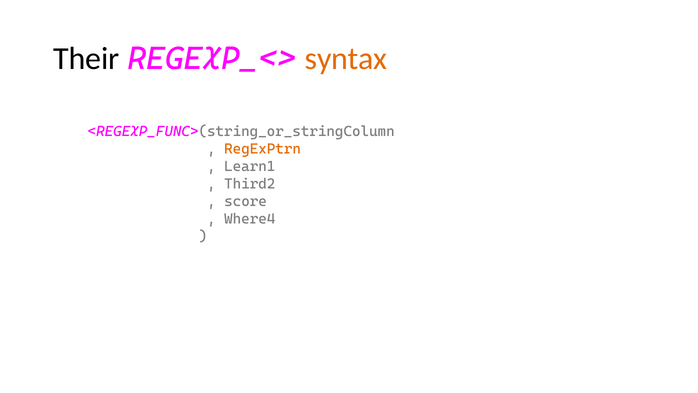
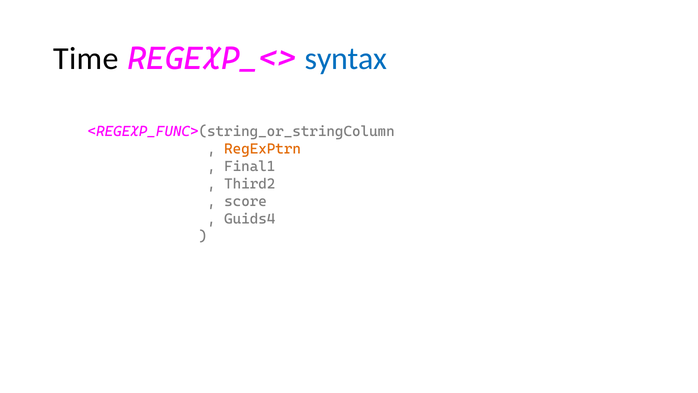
Their: Their -> Time
syntax colour: orange -> blue
Learn1: Learn1 -> Final1
Where4: Where4 -> Guids4
